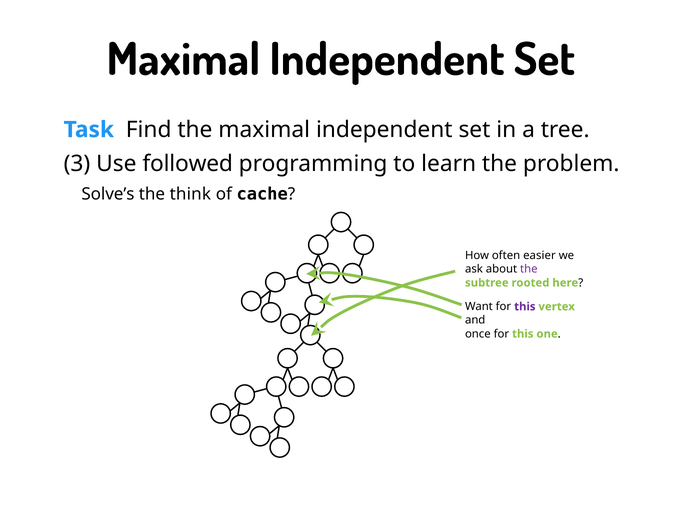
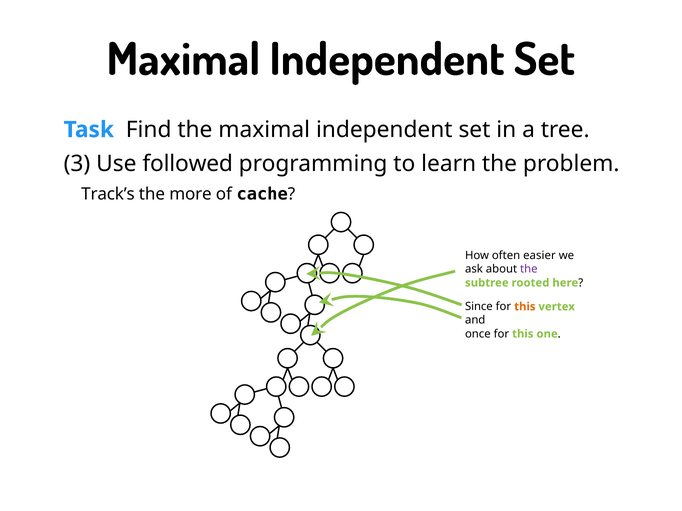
Solve’s: Solve’s -> Track’s
think: think -> more
Want: Want -> Since
this at (525, 307) colour: purple -> orange
